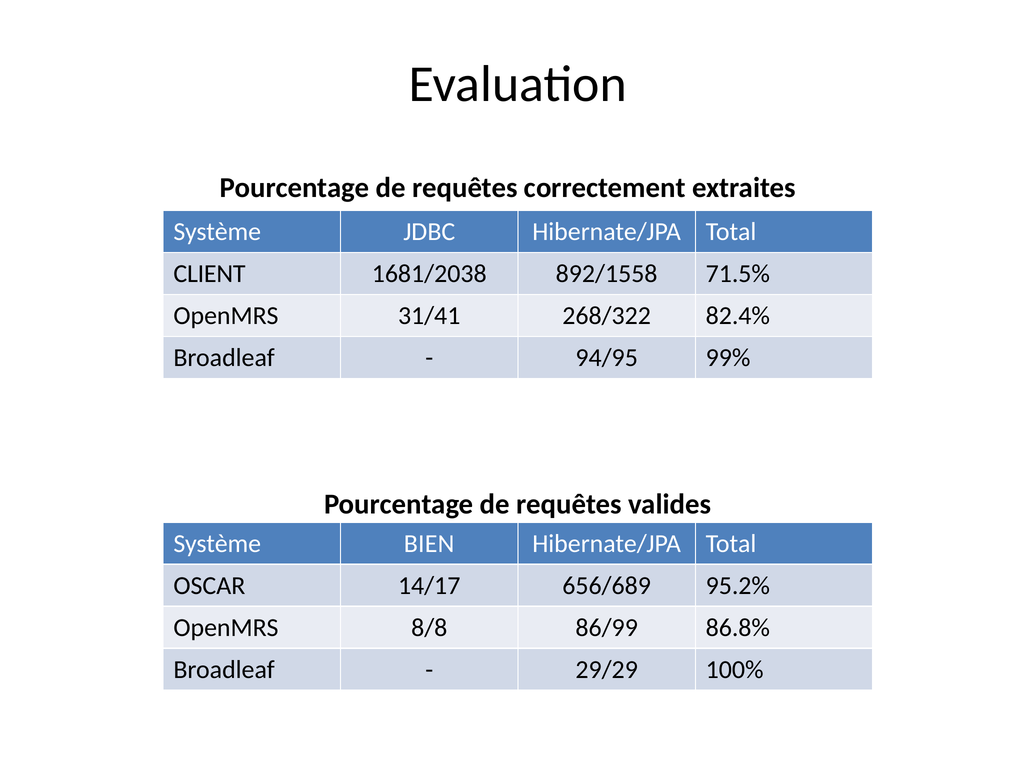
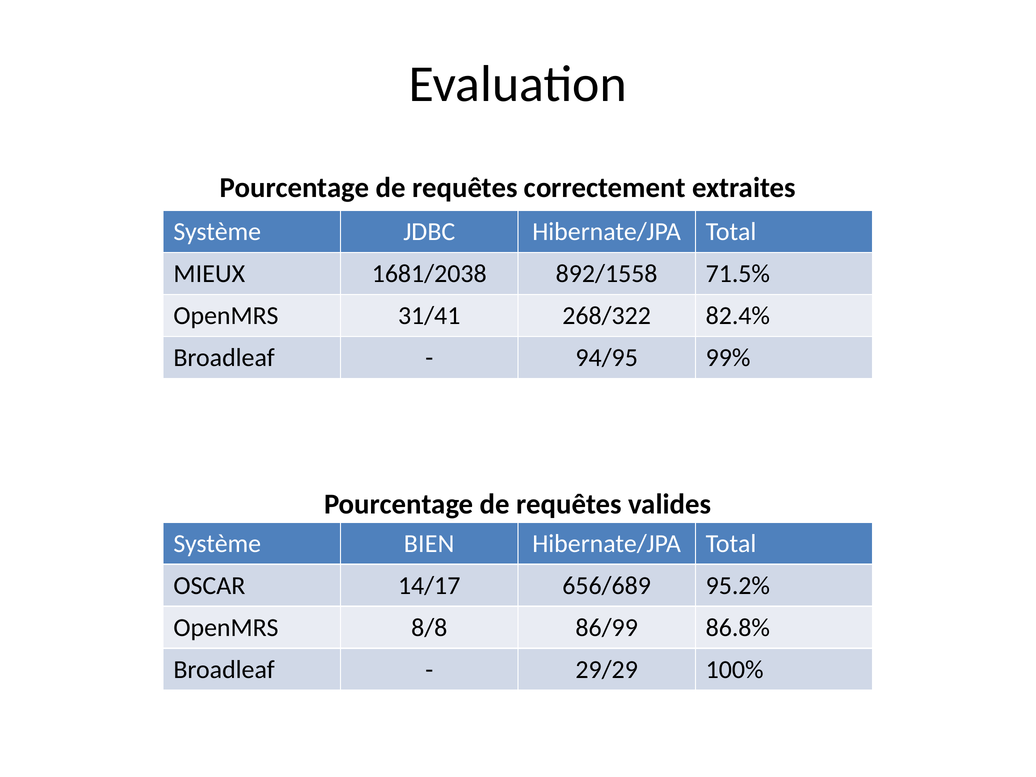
CLIENT: CLIENT -> MIEUX
